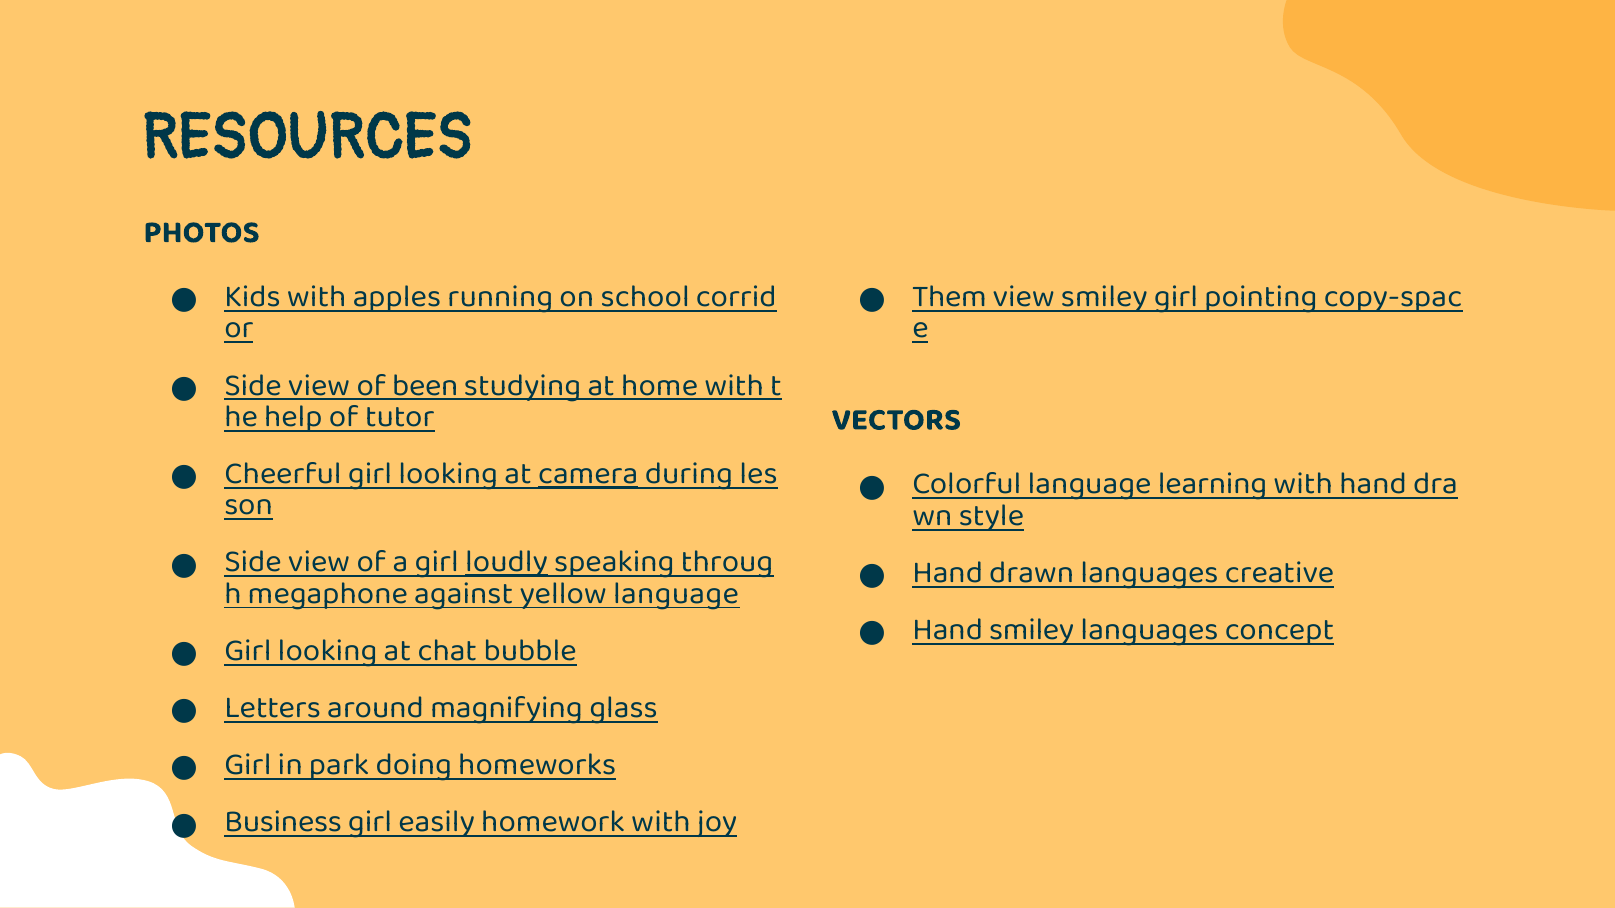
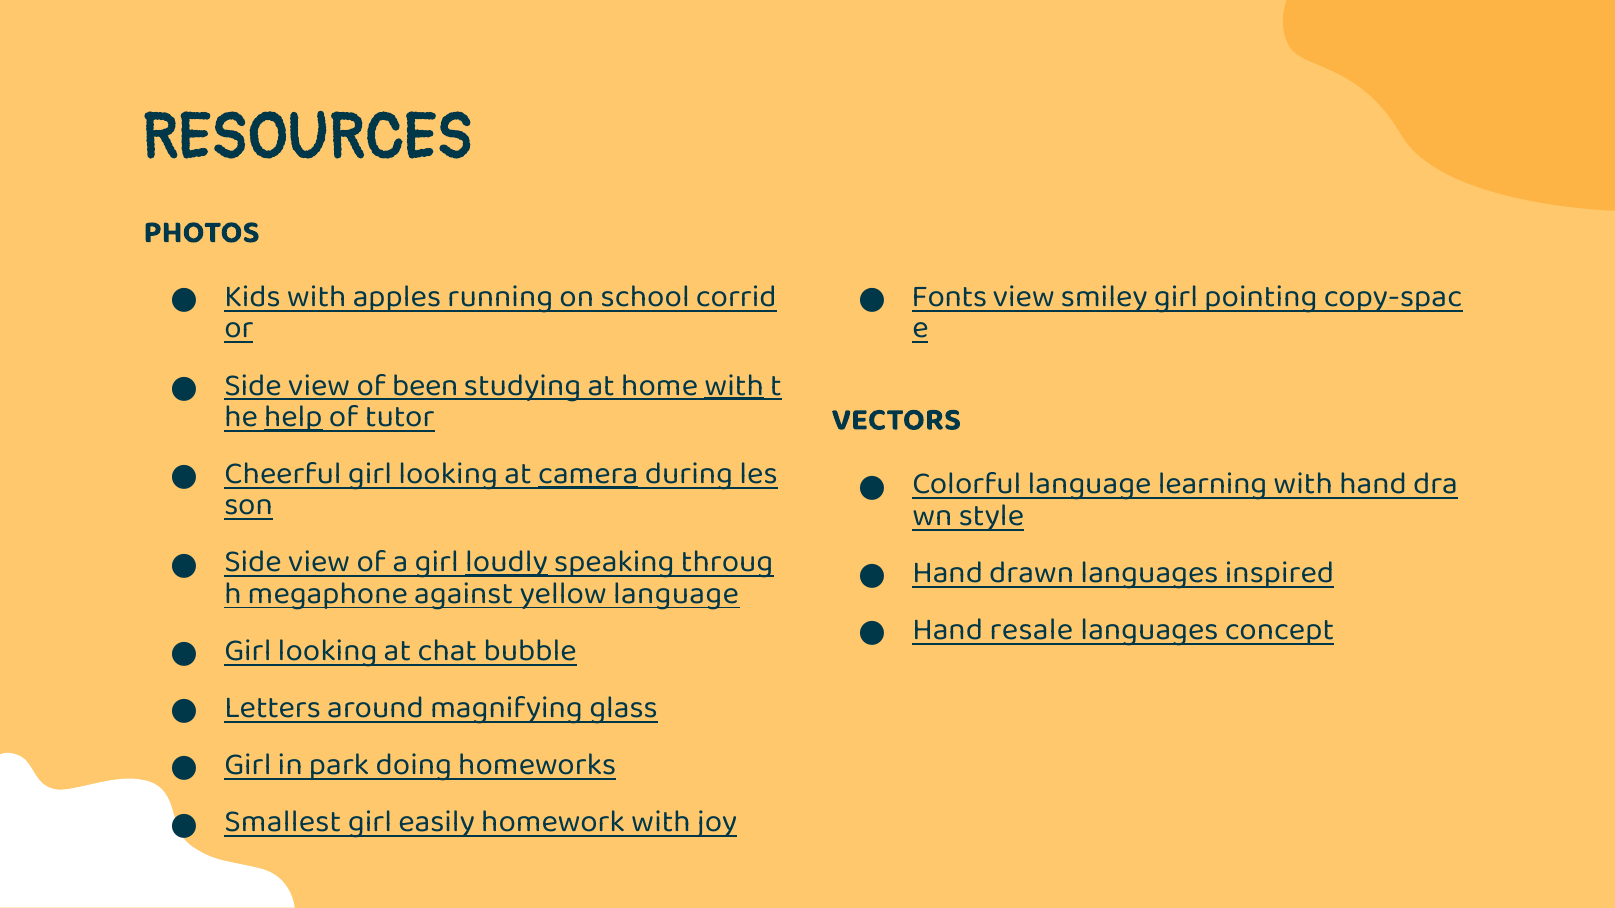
Them: Them -> Fonts
with at (734, 385) underline: none -> present
help underline: none -> present
creative: creative -> inspired
Hand smiley: smiley -> resale
Business: Business -> Smallest
